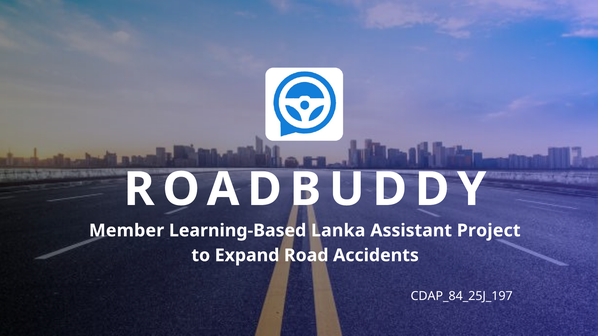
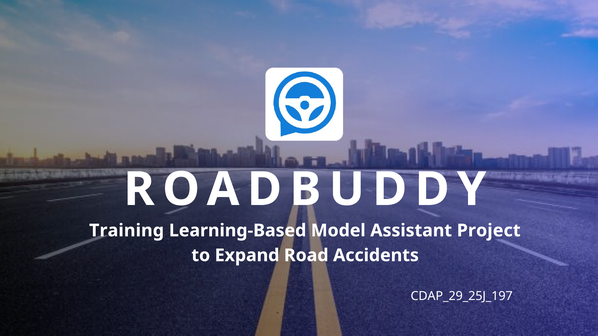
Member: Member -> Training
Lanka: Lanka -> Model
CDAP_84_25J_197: CDAP_84_25J_197 -> CDAP_29_25J_197
